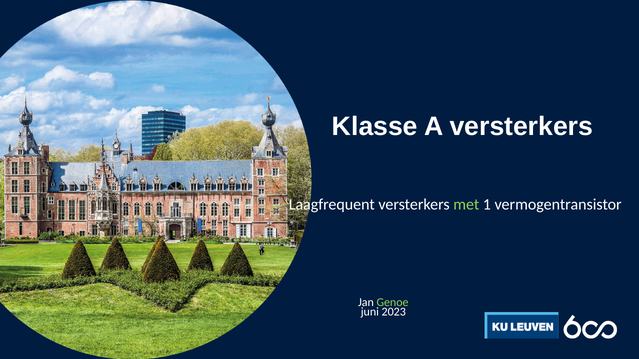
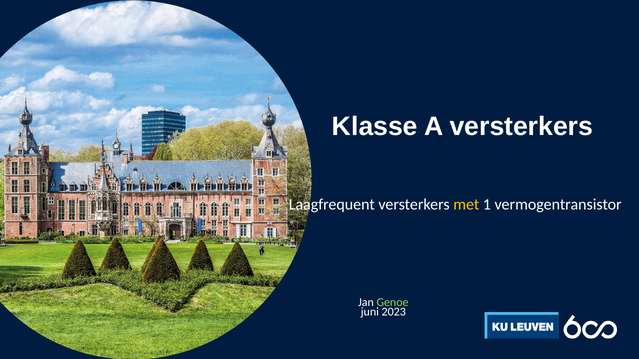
met colour: light green -> yellow
